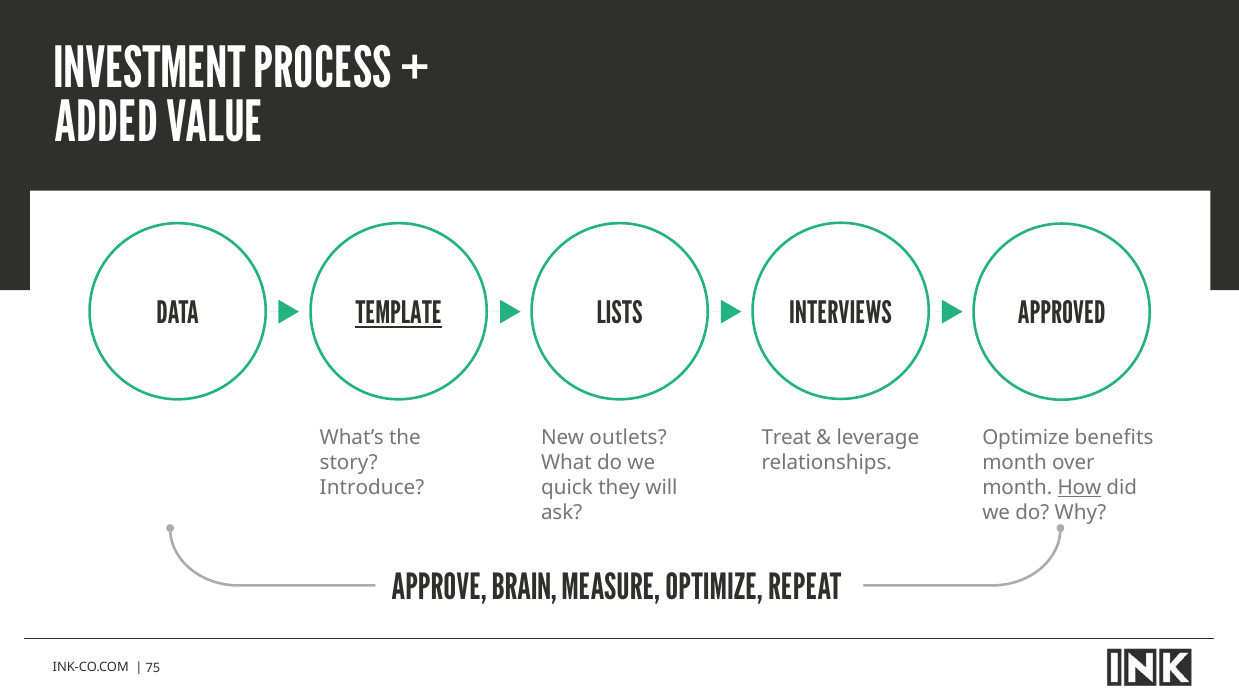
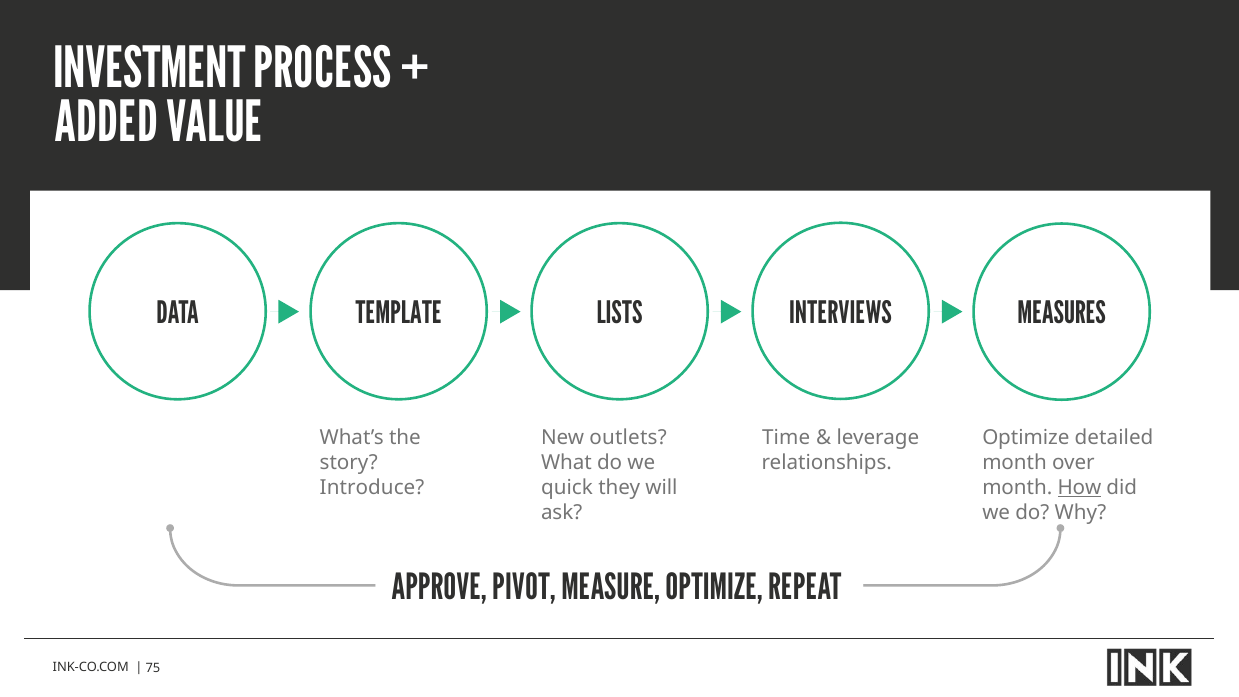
TEMPLATE underline: present -> none
APPROVED: APPROVED -> MEASURES
Treat: Treat -> Time
benefits: benefits -> detailed
BRAIN: BRAIN -> PIVOT
